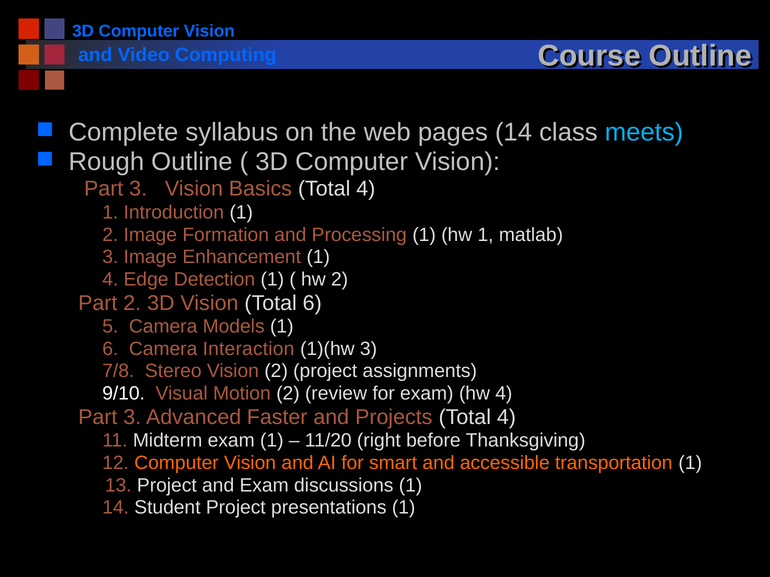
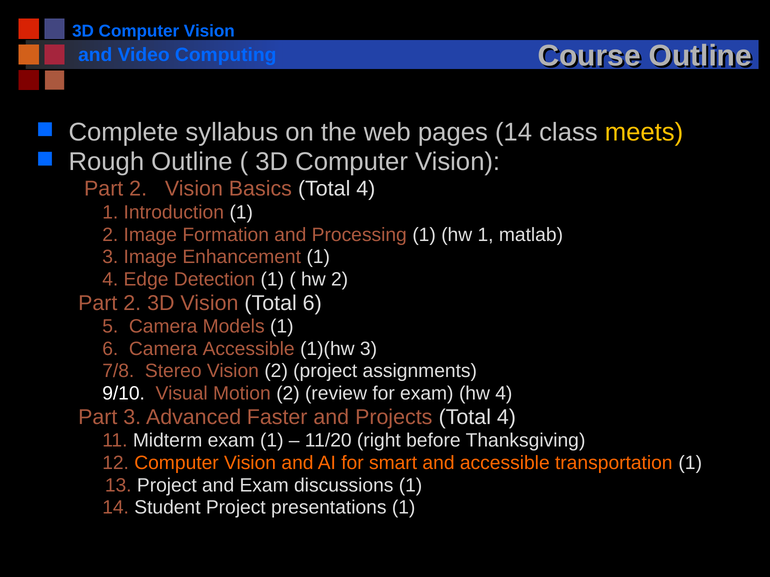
meets colour: light blue -> yellow
3 at (138, 189): 3 -> 2
Camera Interaction: Interaction -> Accessible
